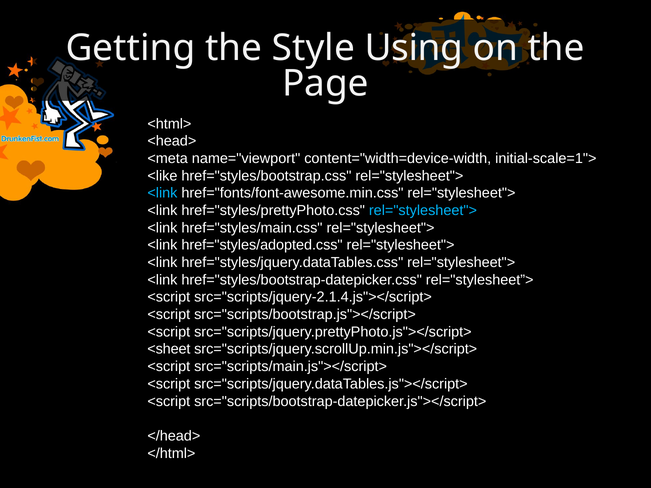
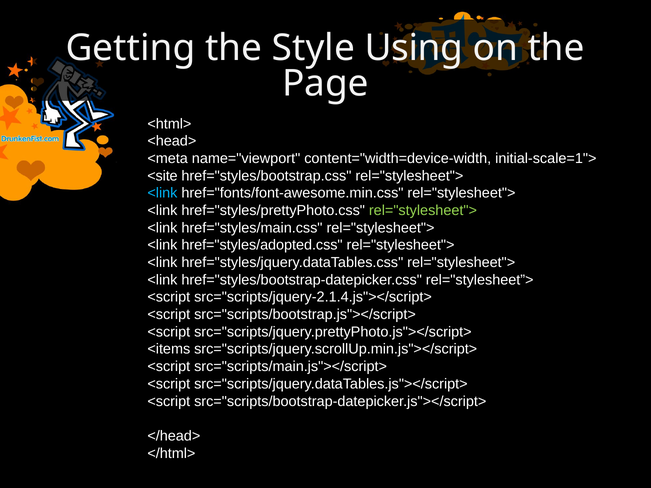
<like: <like -> <site
rel="stylesheet"> at (423, 211) colour: light blue -> light green
<sheet: <sheet -> <items
